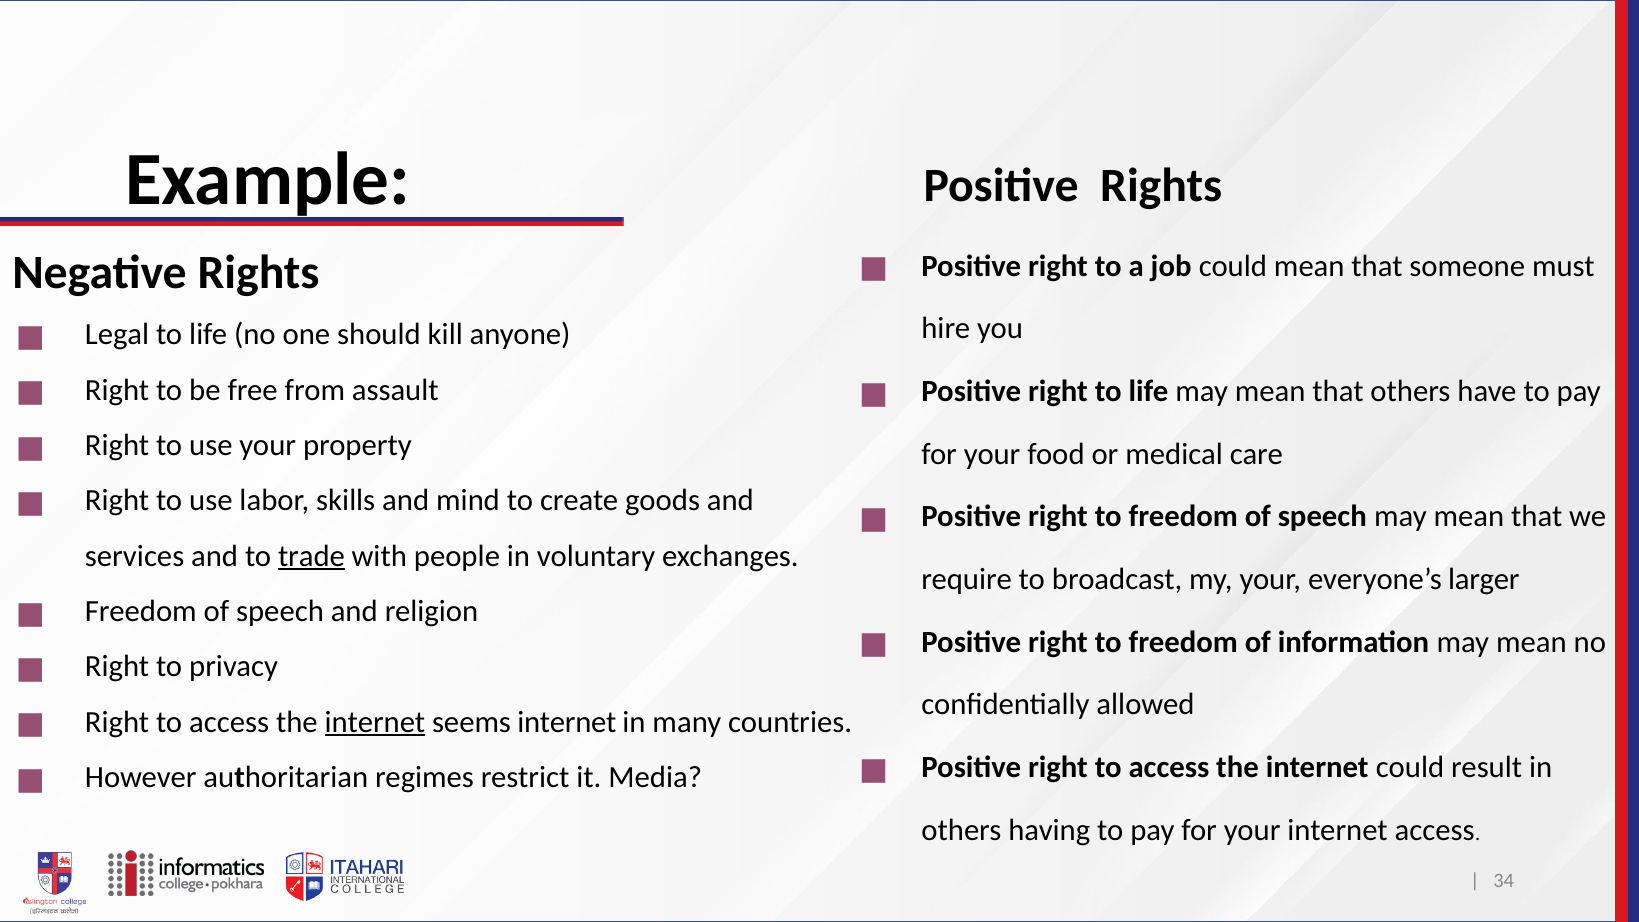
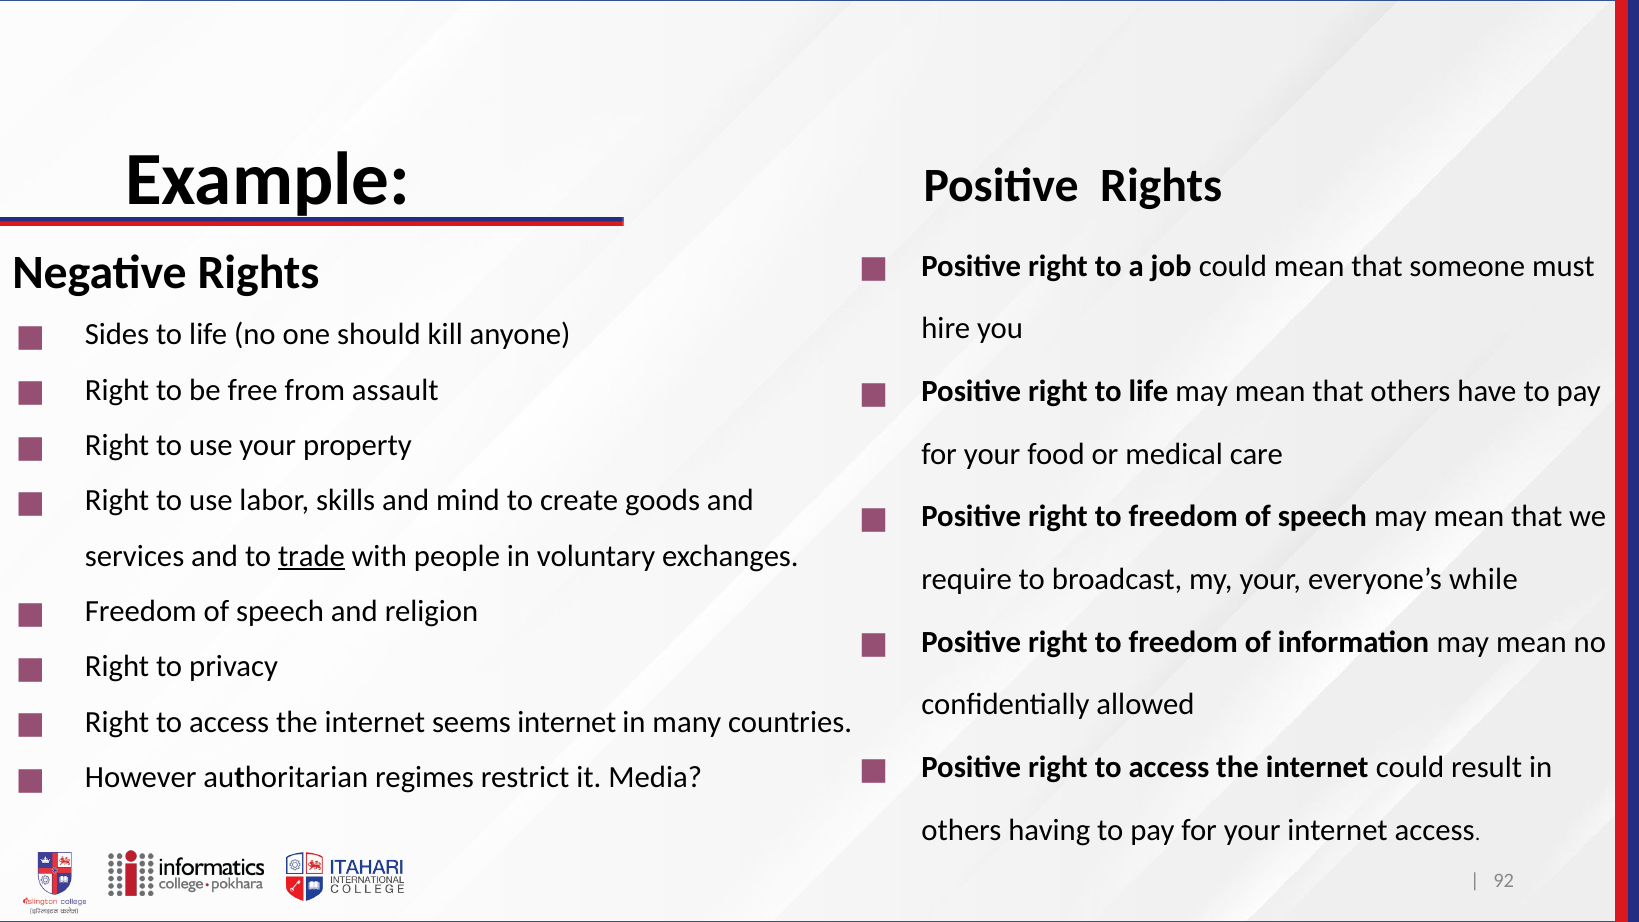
Legal: Legal -> Sides
larger: larger -> while
internet at (375, 722) underline: present -> none
34: 34 -> 92
